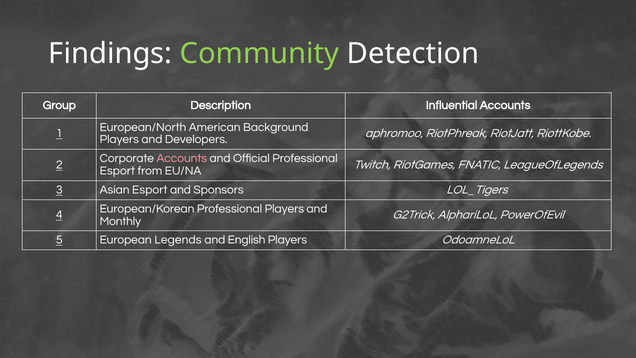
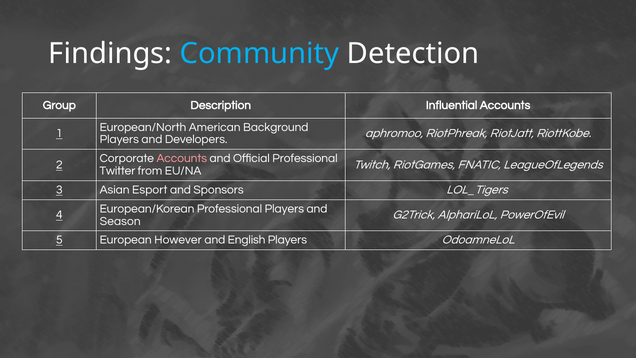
Community colour: light green -> light blue
Esport at (117, 171): Esport -> Twitter
Monthly: Monthly -> Season
Legends: Legends -> However
